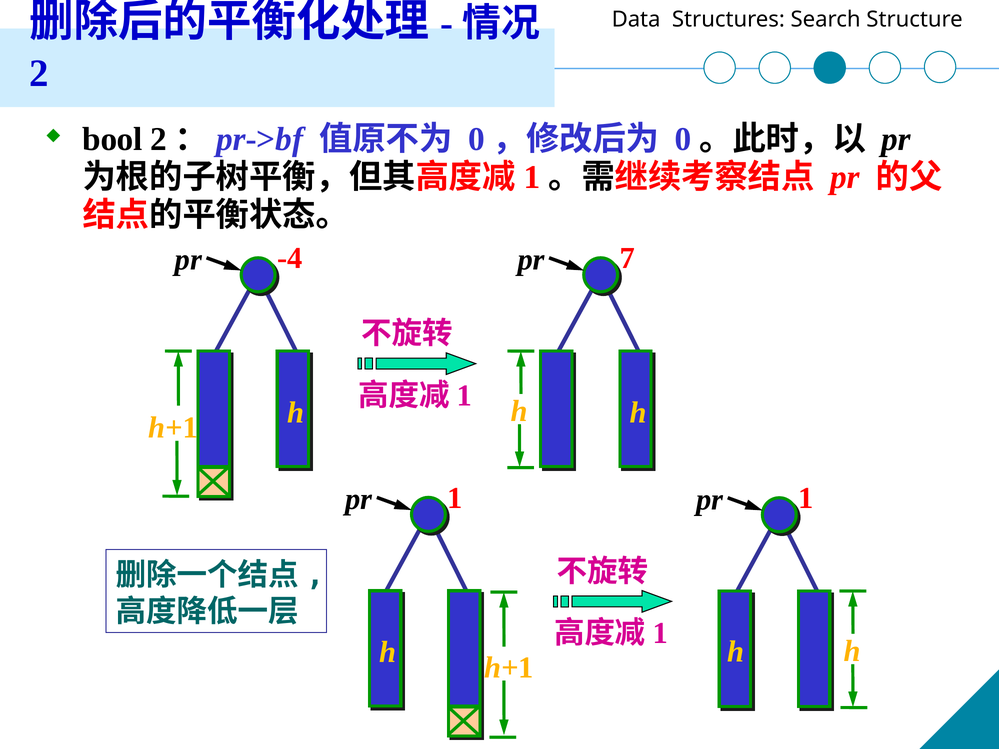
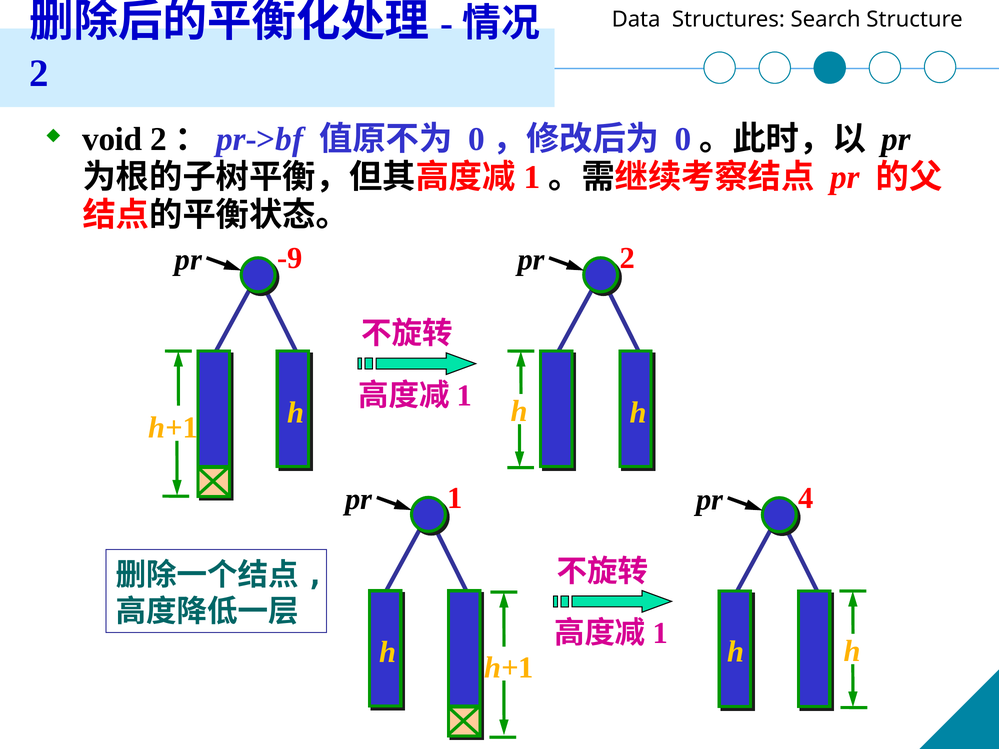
bool: bool -> void
-4: -4 -> -9
pr 7: 7 -> 2
pr 1: 1 -> 4
